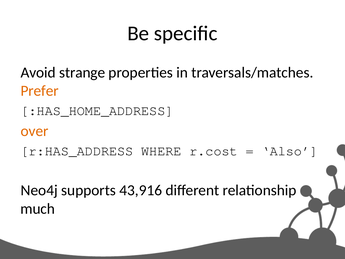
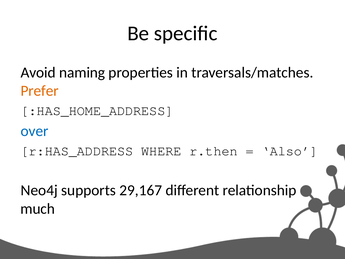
strange: strange -> naming
over colour: orange -> blue
r.cost: r.cost -> r.then
43,916: 43,916 -> 29,167
